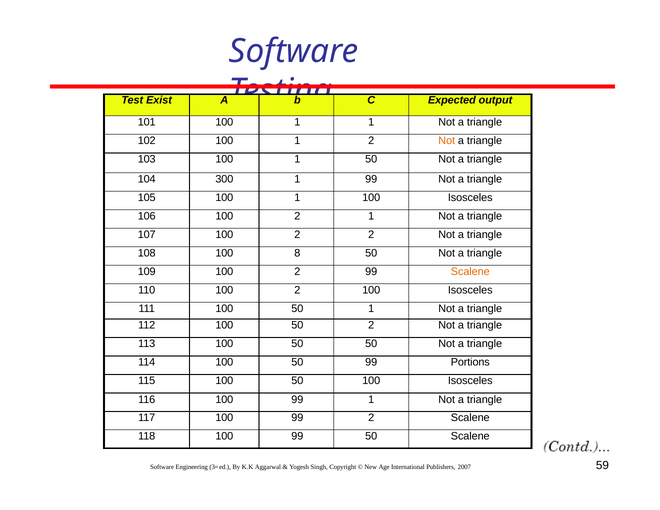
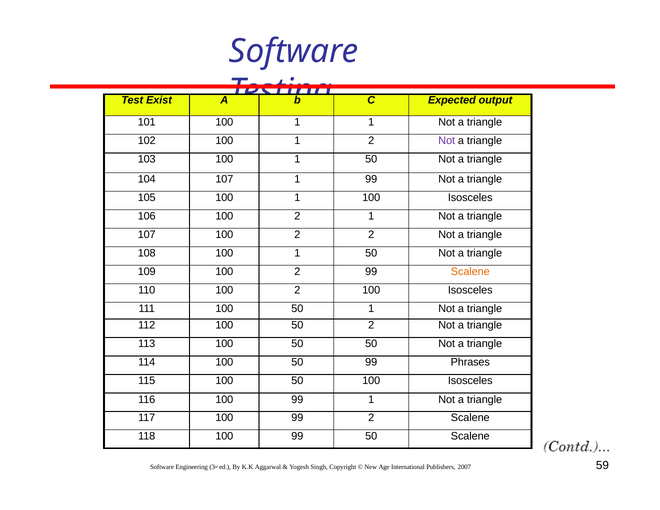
Not at (447, 141) colour: orange -> purple
104 300: 300 -> 107
108 100 8: 8 -> 1
Portions: Portions -> Phrases
